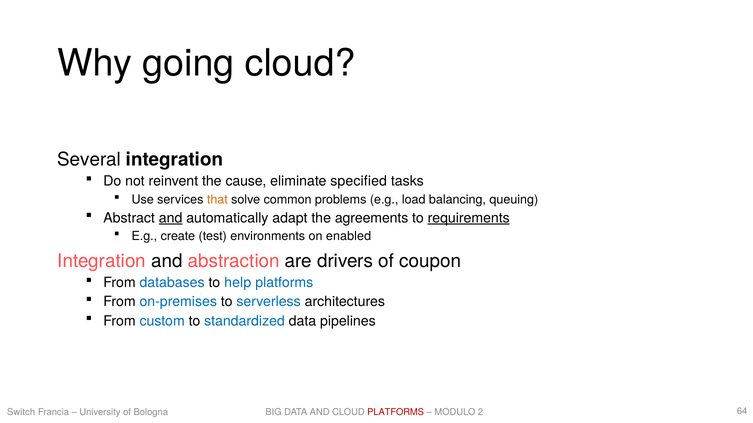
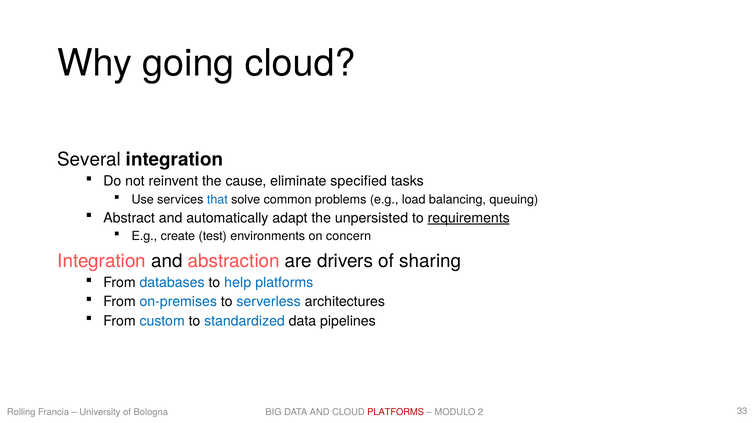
that colour: orange -> blue
and at (171, 218) underline: present -> none
agreements: agreements -> unpersisted
enabled: enabled -> concern
coupon: coupon -> sharing
Switch: Switch -> Rolling
64: 64 -> 33
